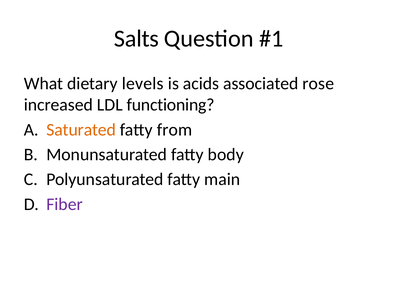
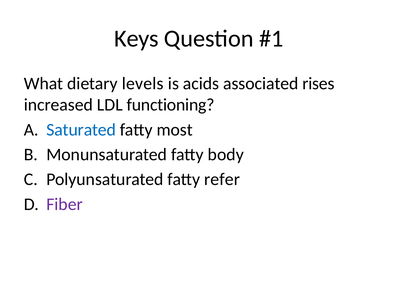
Salts: Salts -> Keys
rose: rose -> rises
Saturated colour: orange -> blue
from: from -> most
main: main -> refer
